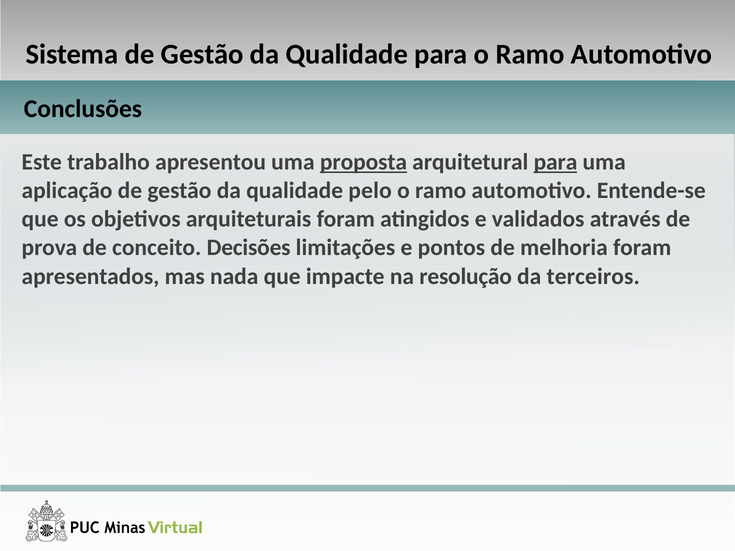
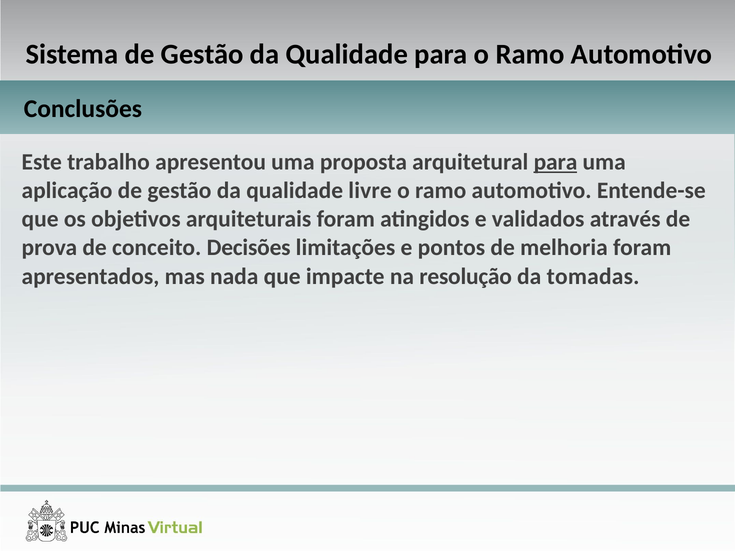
proposta underline: present -> none
pelo: pelo -> livre
terceiros: terceiros -> tomadas
